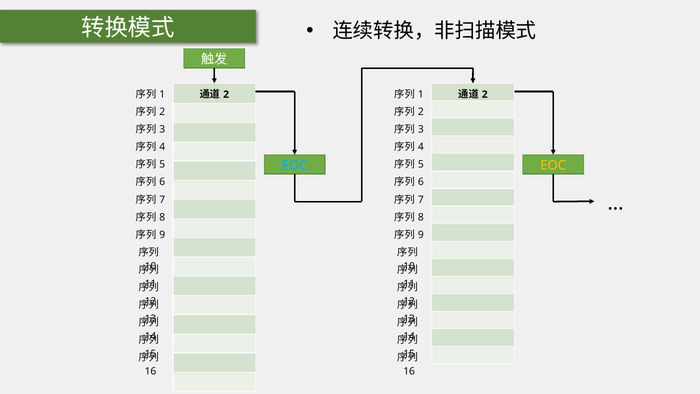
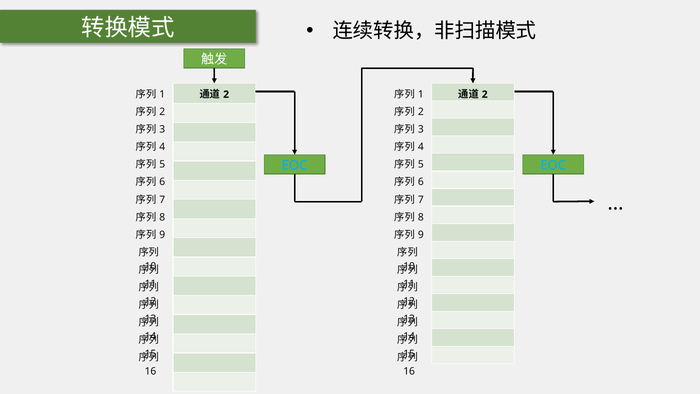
EOC at (553, 165) colour: yellow -> light blue
